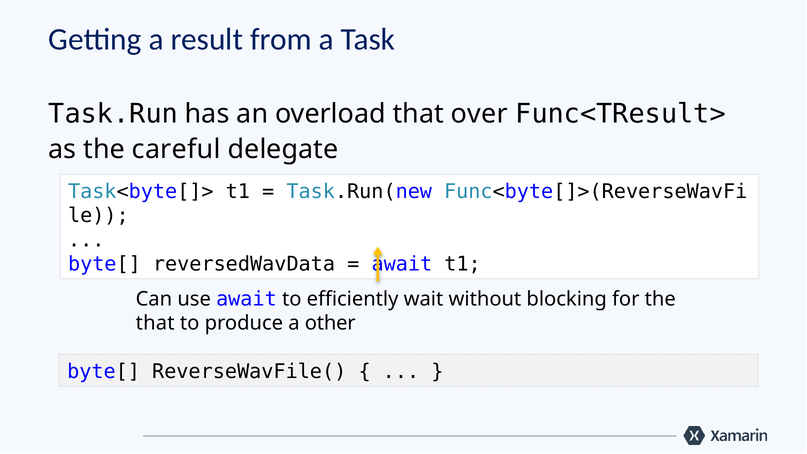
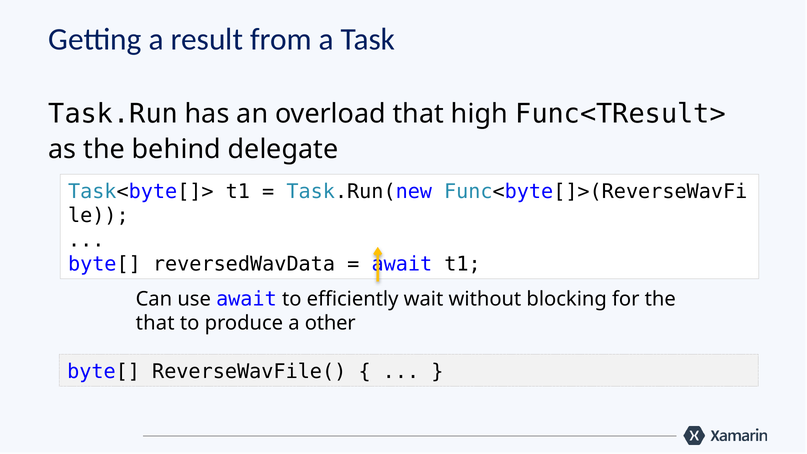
over: over -> high
careful: careful -> behind
